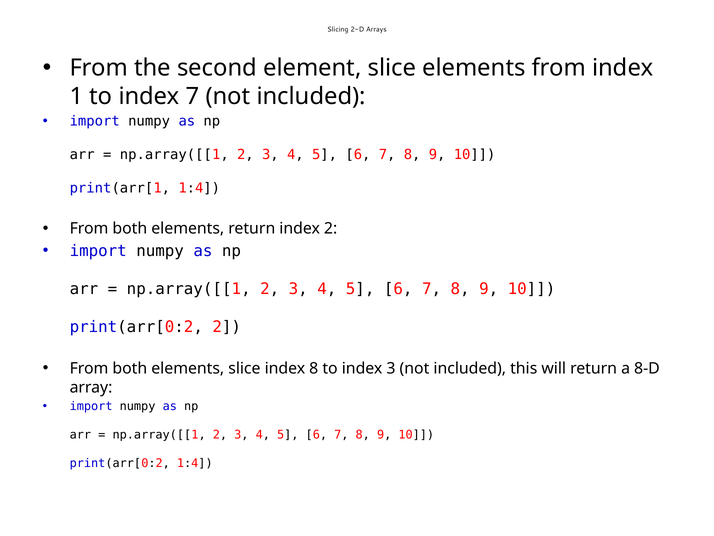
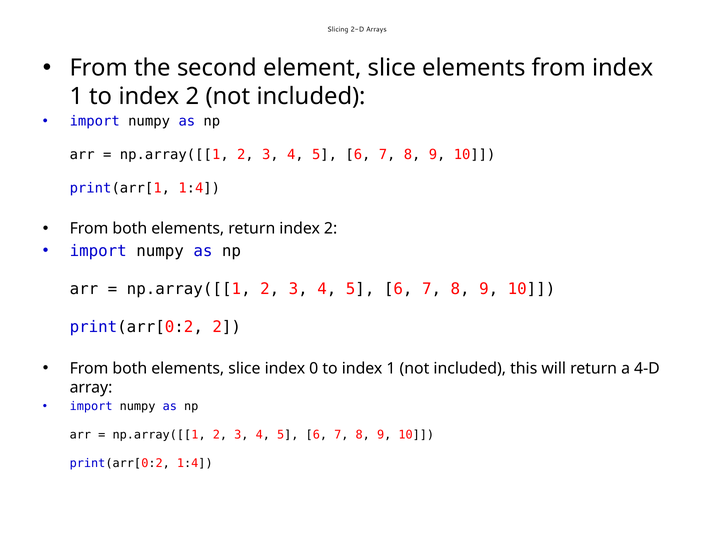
to index 7: 7 -> 2
index 8: 8 -> 0
to index 3: 3 -> 1
8-D: 8-D -> 4-D
